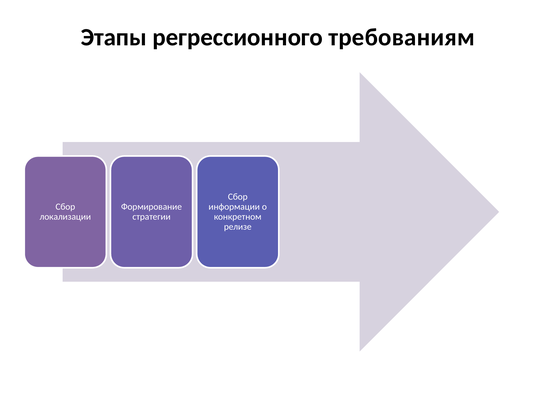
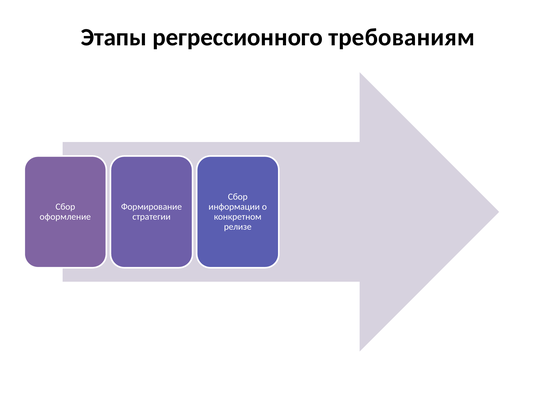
локализации: локализации -> оформление
